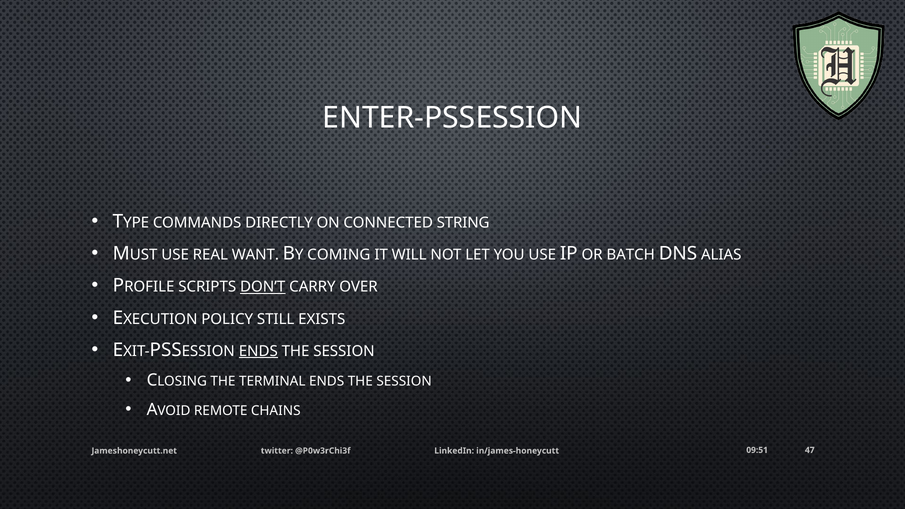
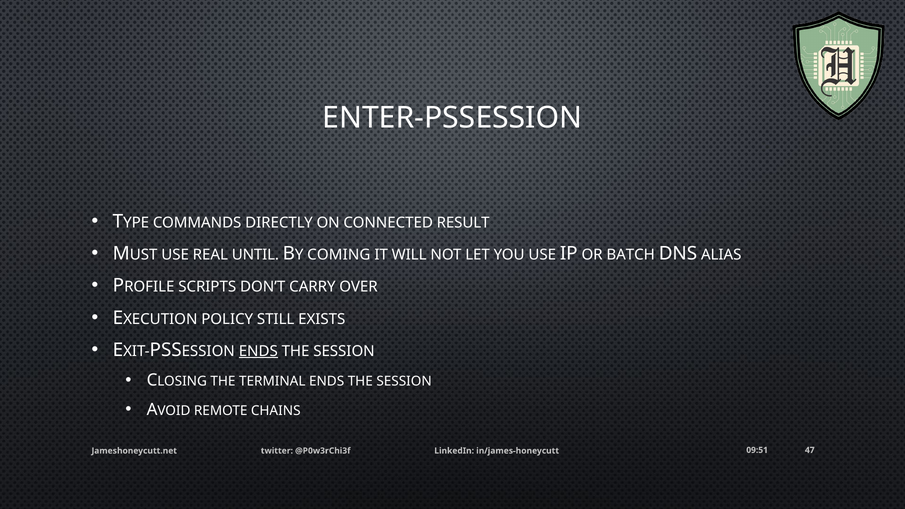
STRING: STRING -> RESULT
WANT: WANT -> UNTIL
DON’T underline: present -> none
